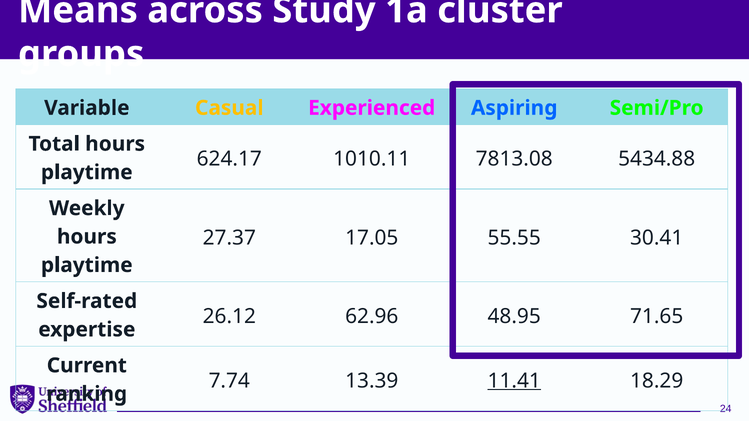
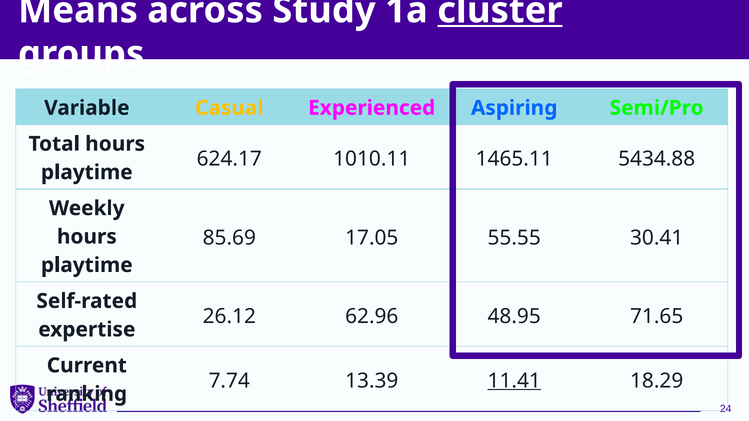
cluster underline: none -> present
7813.08: 7813.08 -> 1465.11
27.37: 27.37 -> 85.69
